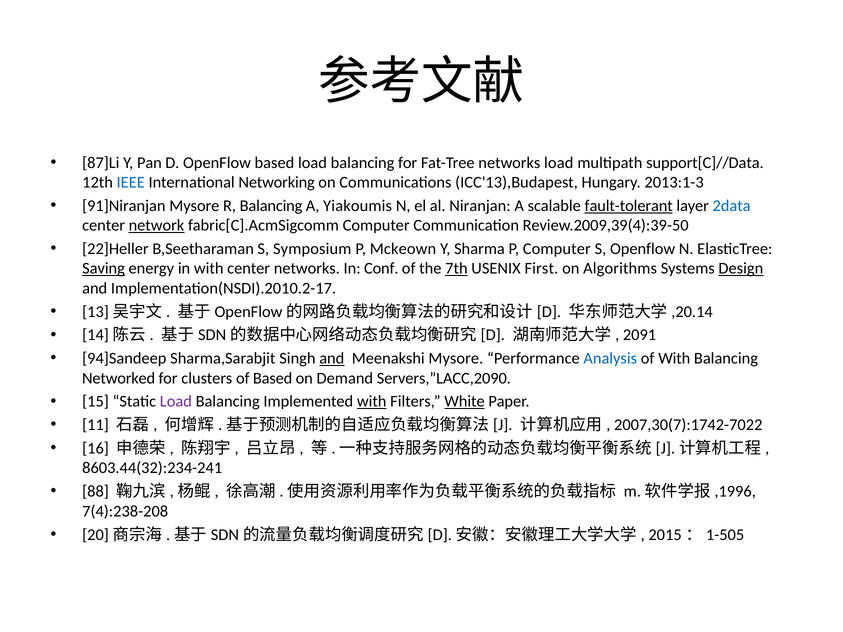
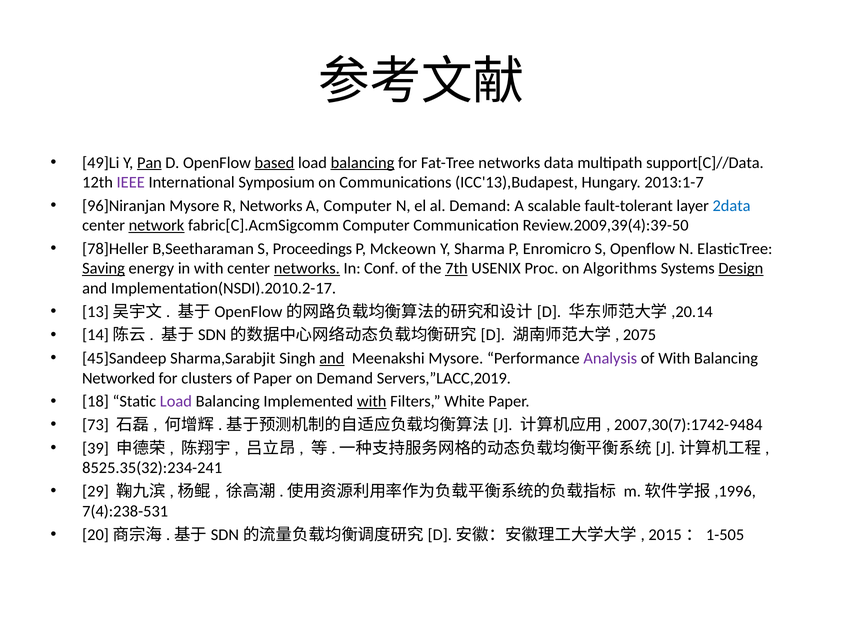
87]Li: 87]Li -> 49]Li
Pan underline: none -> present
based at (274, 163) underline: none -> present
balancing at (363, 163) underline: none -> present
networks load: load -> data
IEEE colour: blue -> purple
Networking: Networking -> Symposium
2013:1-3: 2013:1-3 -> 2013:1-7
91]Niranjan: 91]Niranjan -> 96]Niranjan
R Balancing: Balancing -> Networks
A Yiakoumis: Yiakoumis -> Computer
al Niranjan: Niranjan -> Demand
fault-tolerant underline: present -> none
22]Heller: 22]Heller -> 78]Heller
Symposium: Symposium -> Proceedings
P Computer: Computer -> Enromicro
networks at (307, 269) underline: none -> present
First: First -> Proc
2091: 2091 -> 2075
94]Sandeep: 94]Sandeep -> 45]Sandeep
Analysis colour: blue -> purple
of Based: Based -> Paper
Servers,”LACC,2090: Servers,”LACC,2090 -> Servers,”LACC,2019
15: 15 -> 18
White underline: present -> none
11: 11 -> 73
2007,30(7):1742-7022: 2007,30(7):1742-7022 -> 2007,30(7):1742-9484
16: 16 -> 39
8603.44(32):234-241: 8603.44(32):234-241 -> 8525.35(32):234-241
88: 88 -> 29
7(4):238-208: 7(4):238-208 -> 7(4):238-531
